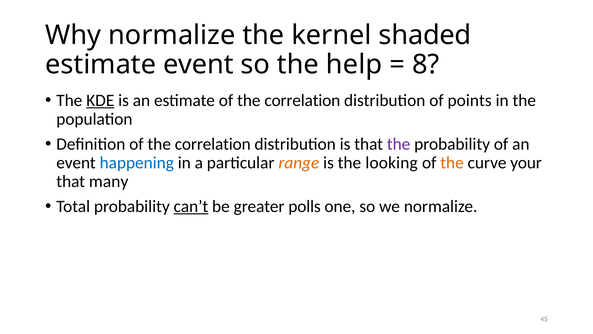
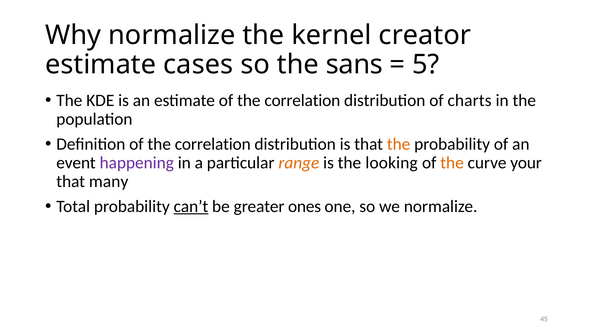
shaded: shaded -> creator
estimate event: event -> cases
help: help -> sans
8: 8 -> 5
KDE underline: present -> none
points: points -> charts
the at (399, 144) colour: purple -> orange
happening colour: blue -> purple
polls: polls -> ones
